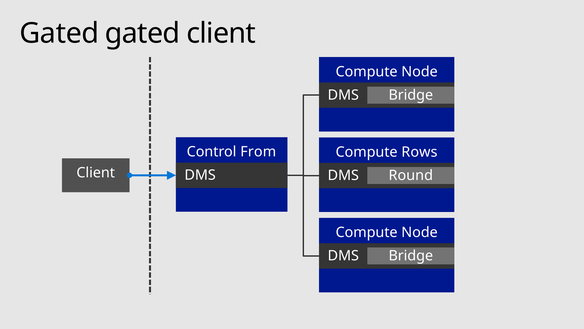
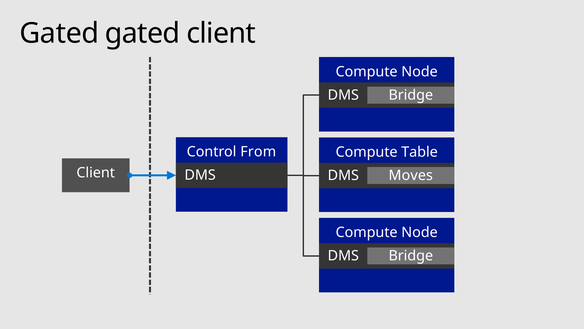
Rows: Rows -> Table
Round: Round -> Moves
